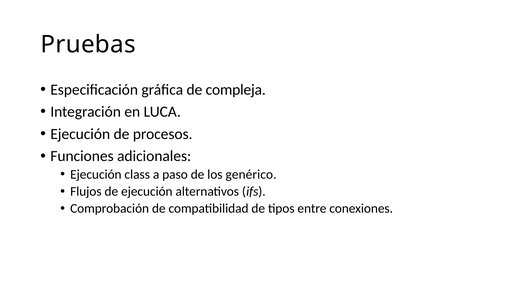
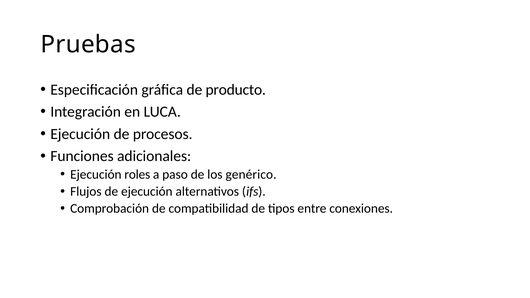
compleja: compleja -> producto
class: class -> roles
